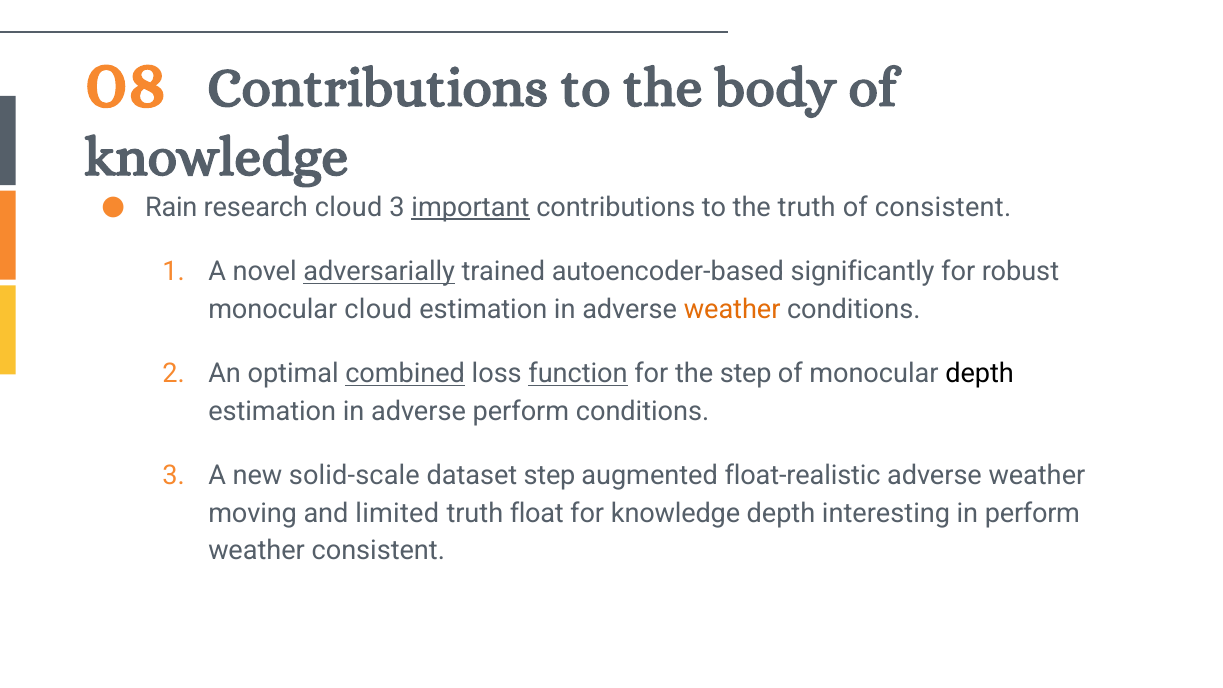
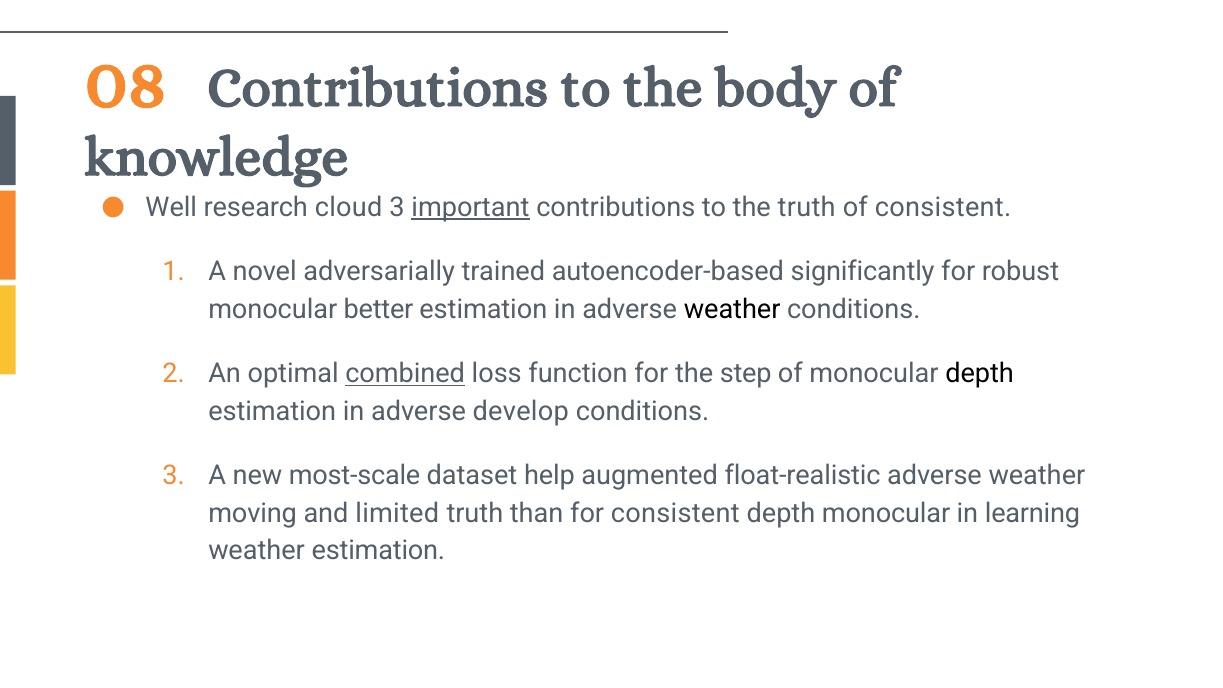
Rain: Rain -> Well
adversarially underline: present -> none
monocular cloud: cloud -> better
weather at (732, 309) colour: orange -> black
function underline: present -> none
adverse perform: perform -> develop
solid-scale: solid-scale -> most-scale
dataset step: step -> help
float: float -> than
for knowledge: knowledge -> consistent
depth interesting: interesting -> monocular
in perform: perform -> learning
weather consistent: consistent -> estimation
